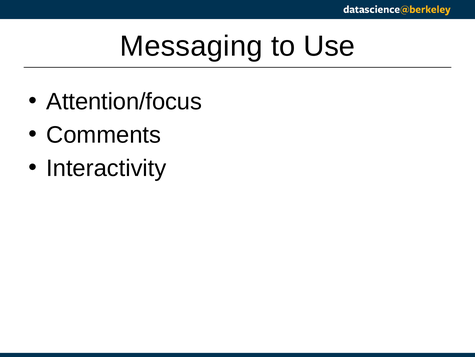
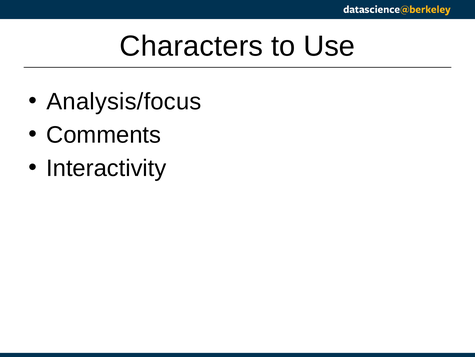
Messaging: Messaging -> Characters
Attention/focus: Attention/focus -> Analysis/focus
